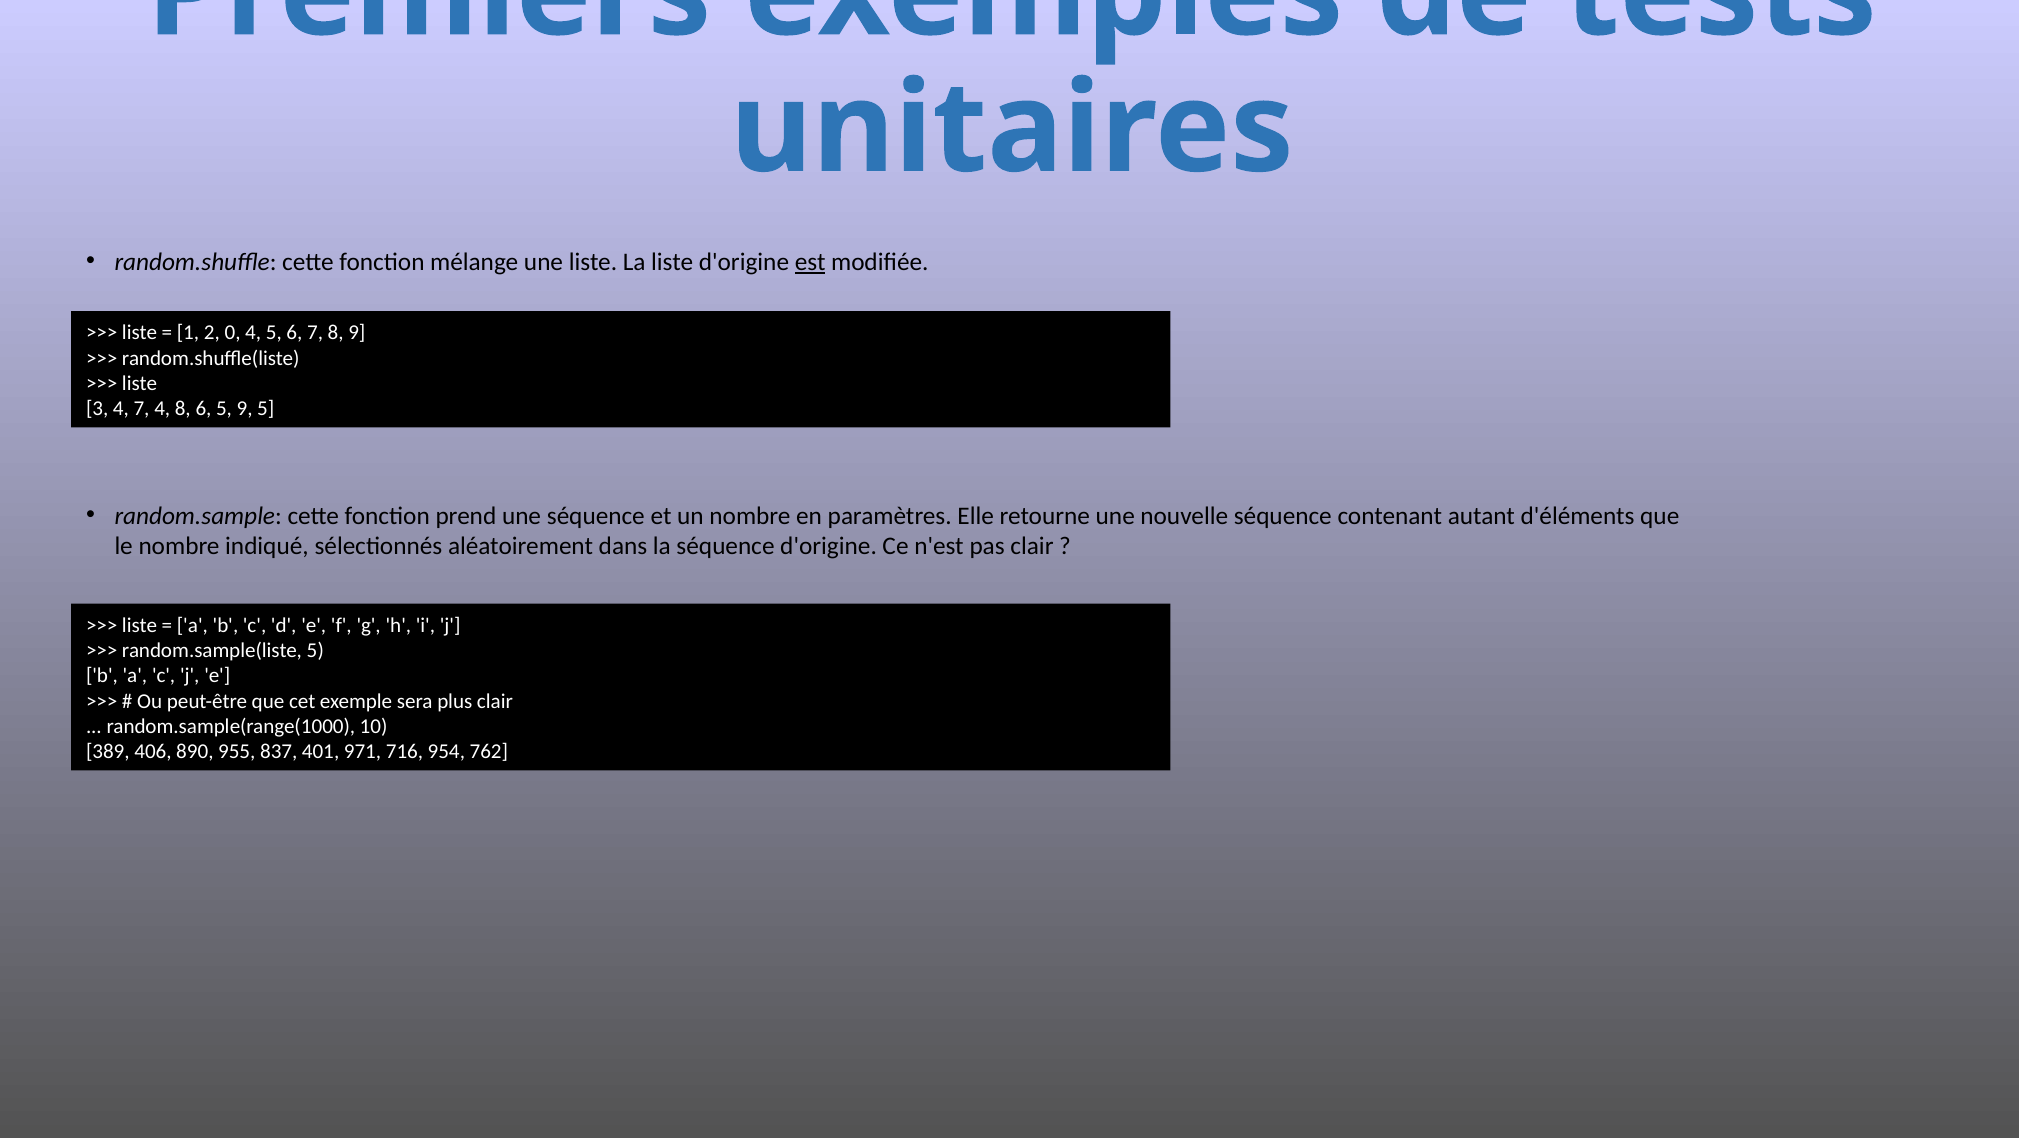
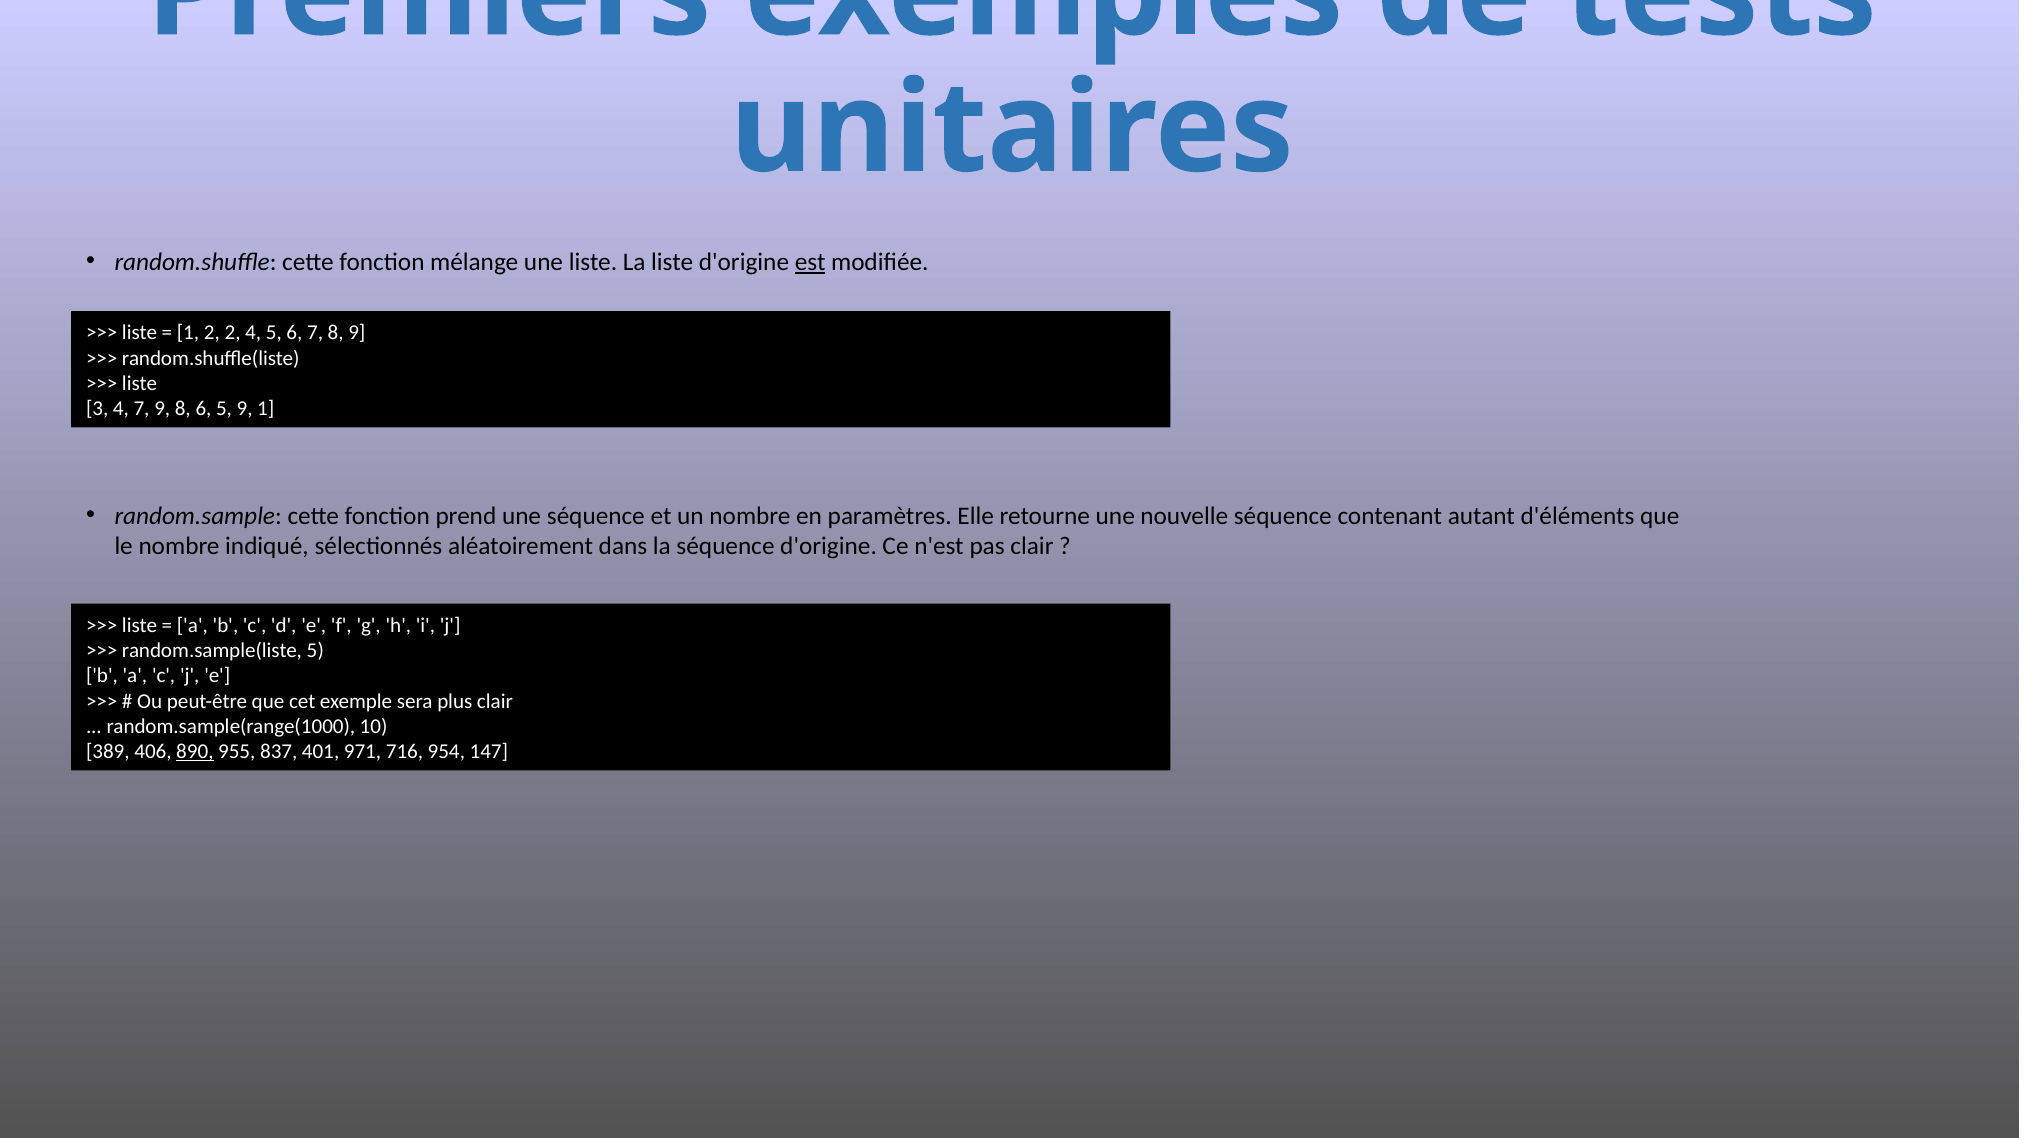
2 0: 0 -> 2
7 4: 4 -> 9
9 5: 5 -> 1
890 underline: none -> present
762: 762 -> 147
